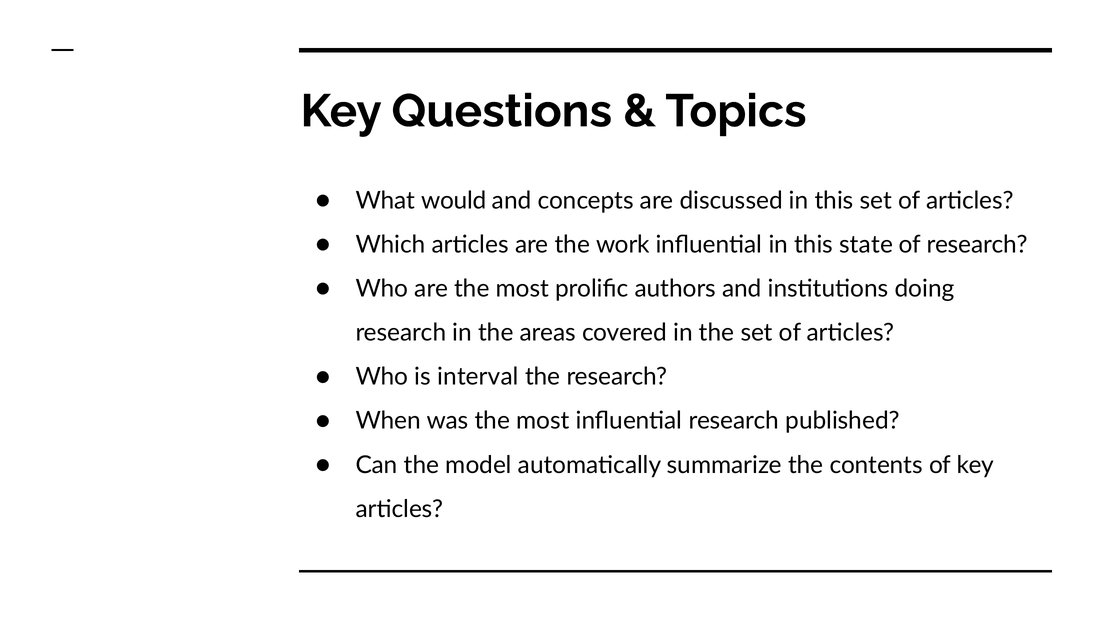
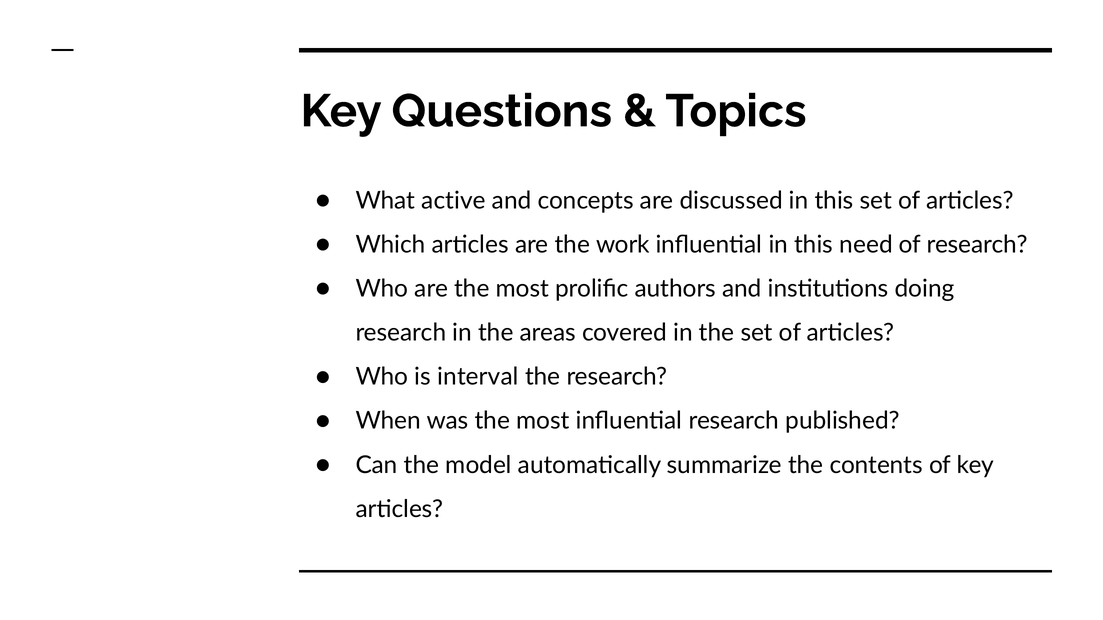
would: would -> active
state: state -> need
